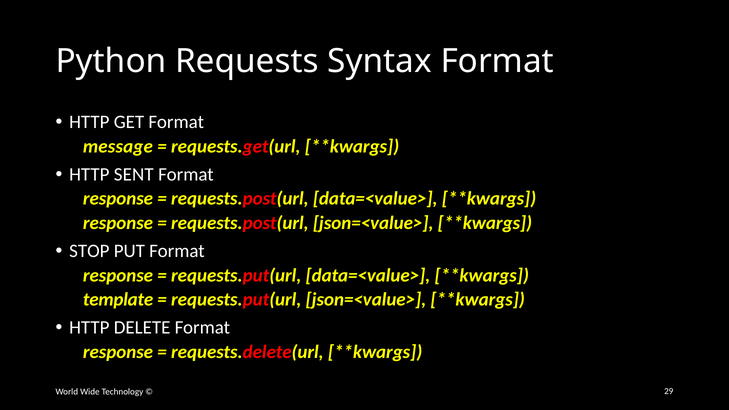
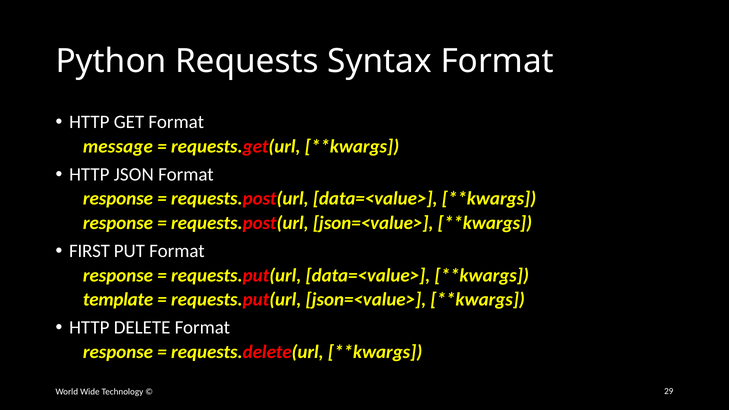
SENT: SENT -> JSON
STOP: STOP -> FIRST
